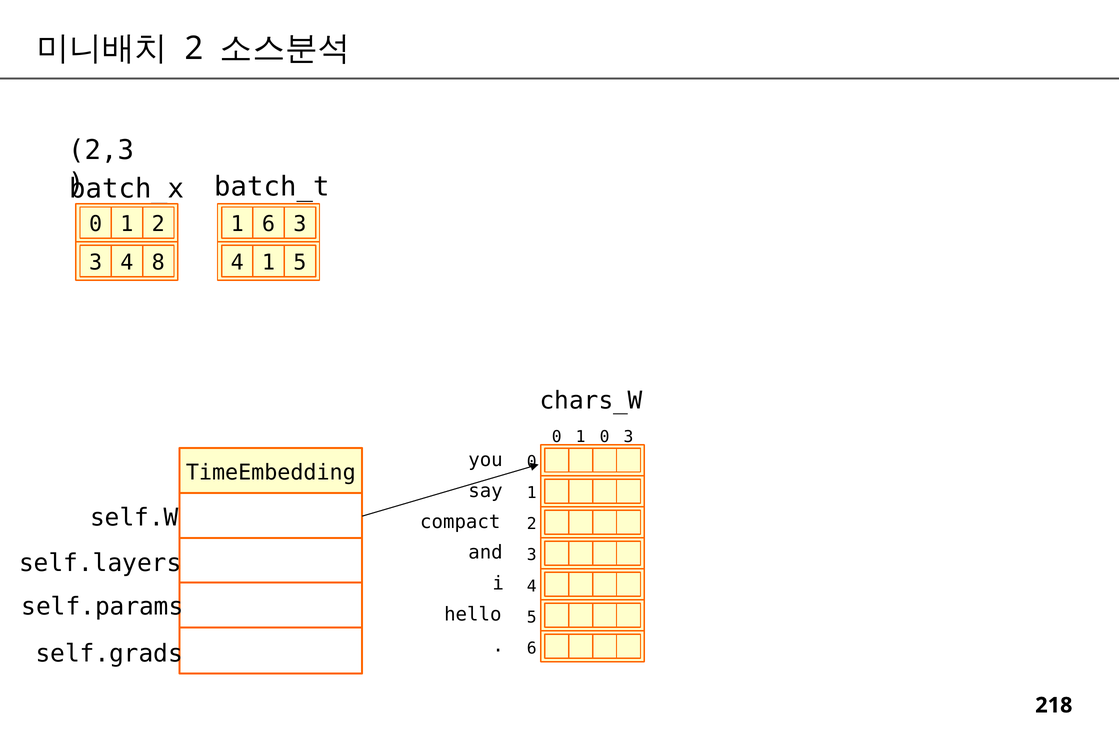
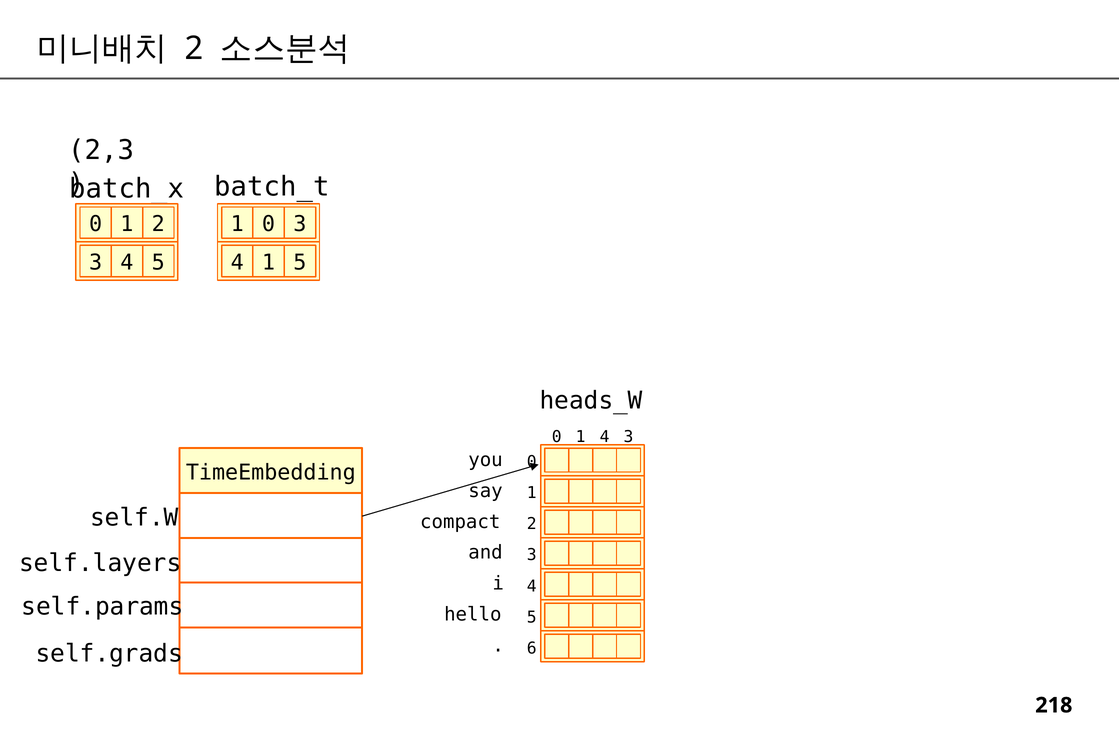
1 6: 6 -> 0
8 at (158, 262): 8 -> 5
chars_W: chars_W -> heads_W
1 0: 0 -> 4
